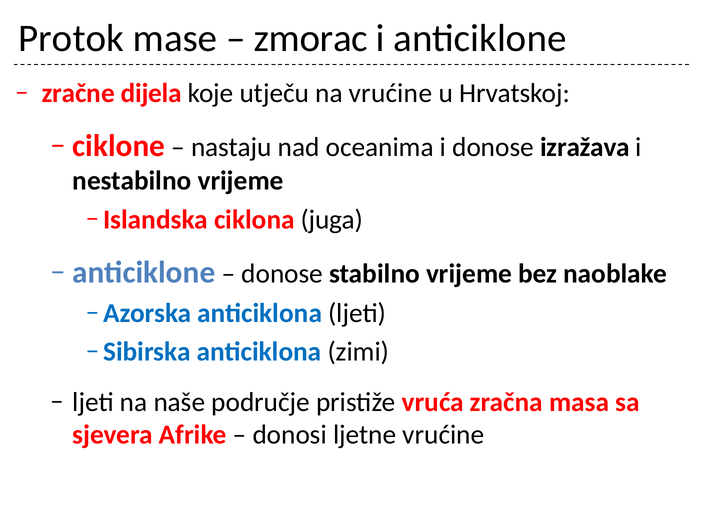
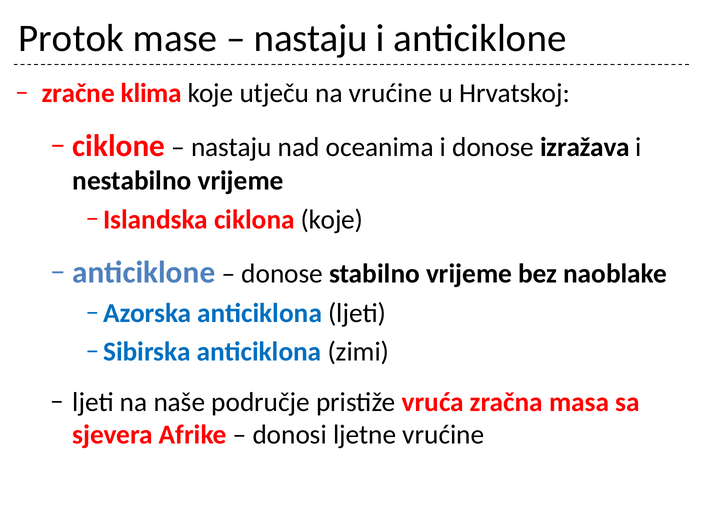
zmorac at (311, 38): zmorac -> nastaju
dijela: dijela -> klima
ciklona juga: juga -> koje
